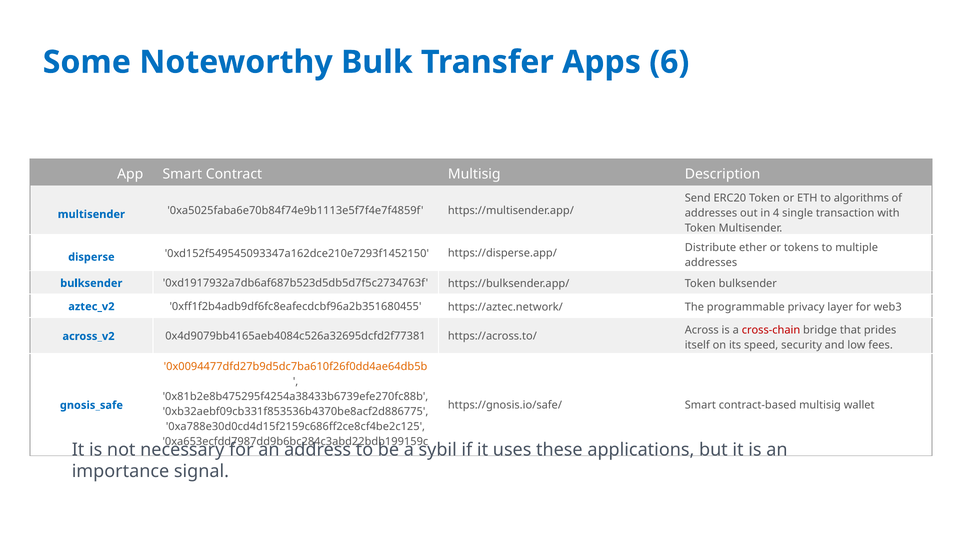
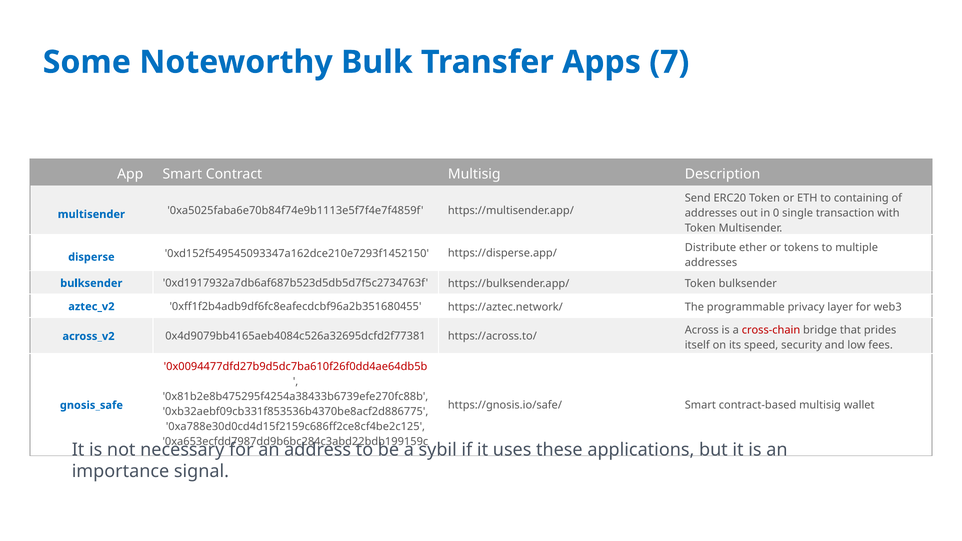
6: 6 -> 7
algorithms: algorithms -> containing
4: 4 -> 0
0x0094477dfd27b9d5dc7ba610f26f0dd4ae64db5b colour: orange -> red
